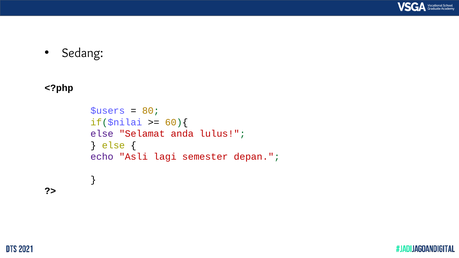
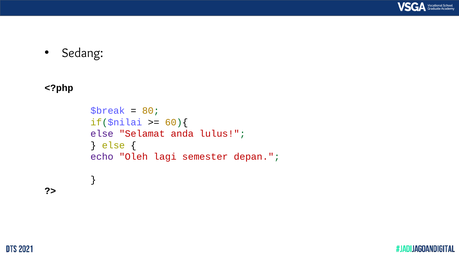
$users: $users -> $break
Asli: Asli -> Oleh
